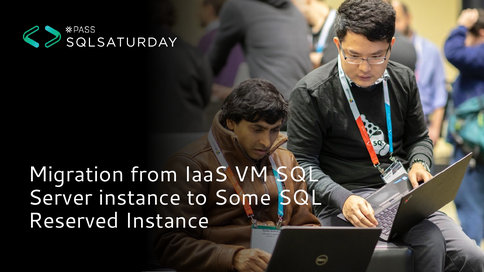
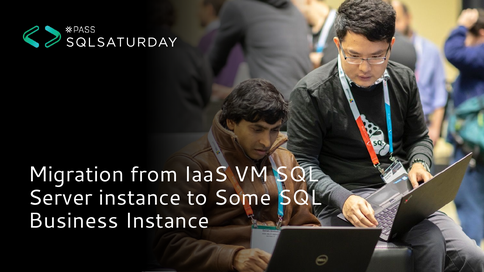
Reserved: Reserved -> Business
